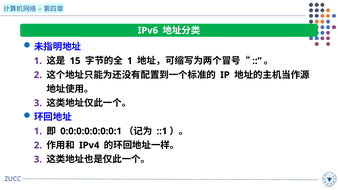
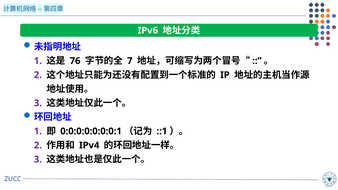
15: 15 -> 76
1 at (130, 61): 1 -> 7
